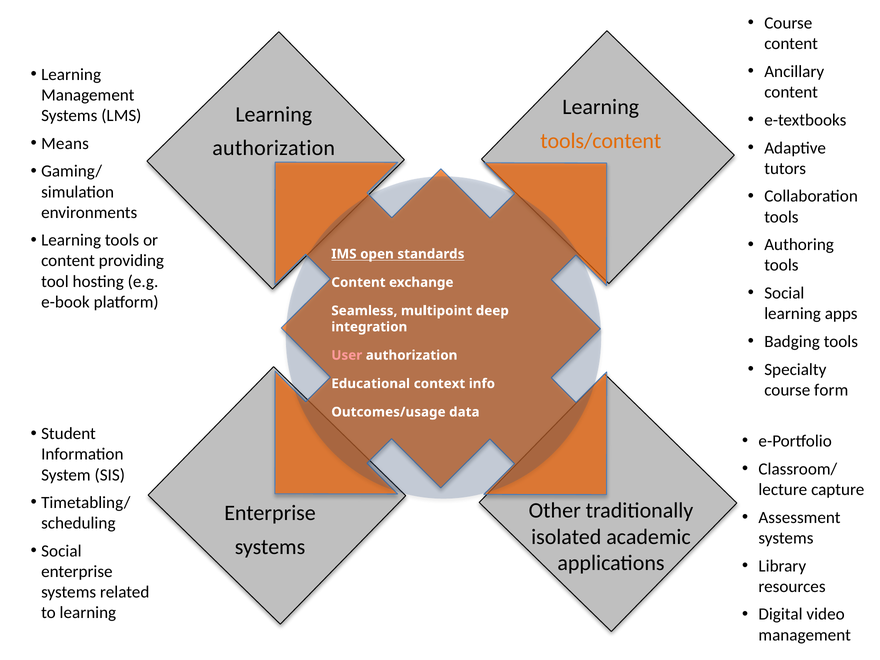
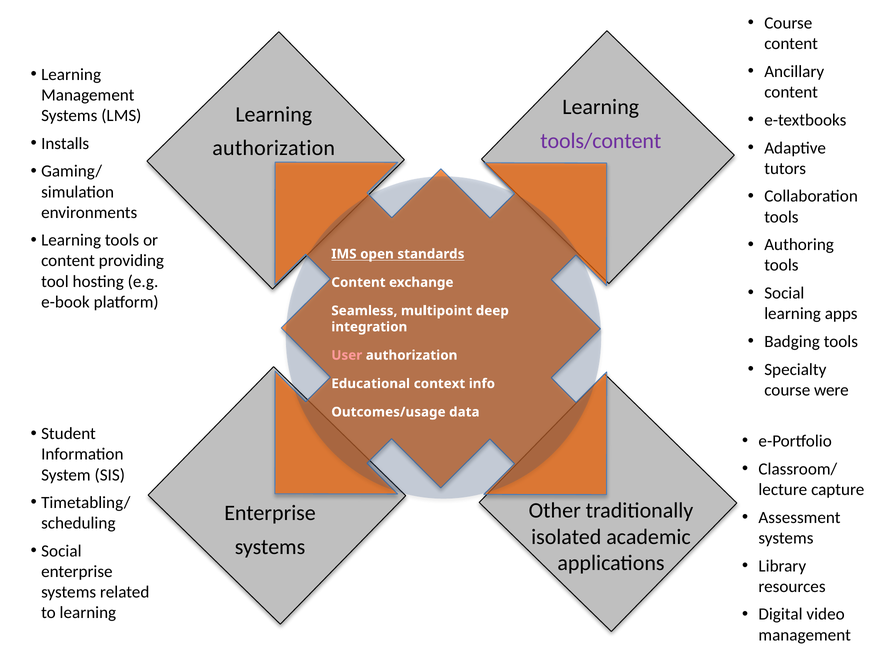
tools/content colour: orange -> purple
Means: Means -> Installs
form: form -> were
